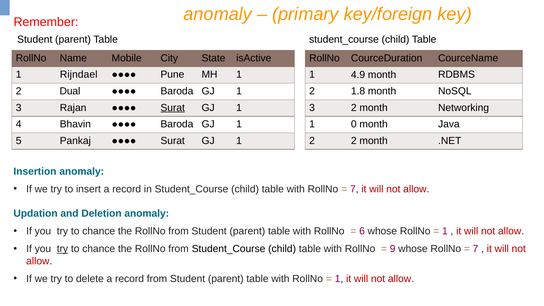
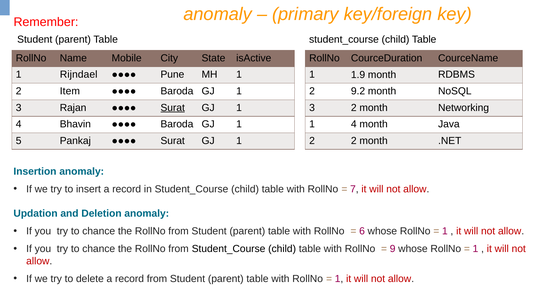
4.9: 4.9 -> 1.9
Dual: Dual -> Item
1.8: 1.8 -> 9.2
0 at (354, 124): 0 -> 4
try at (62, 249) underline: present -> none
7 at (476, 249): 7 -> 1
